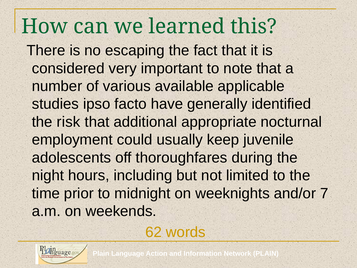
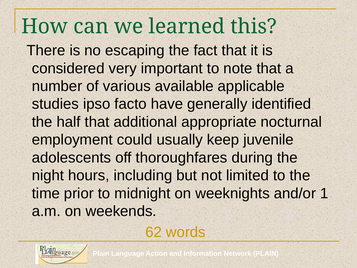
risk: risk -> half
7: 7 -> 1
